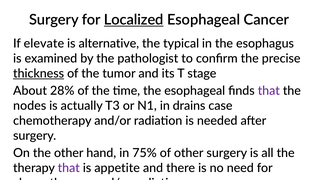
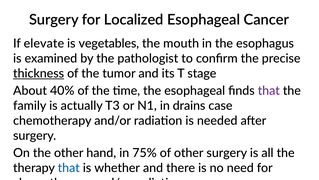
Localized underline: present -> none
alternative: alternative -> vegetables
typical: typical -> mouth
28%: 28% -> 40%
nodes: nodes -> family
that at (69, 168) colour: purple -> blue
appetite: appetite -> whether
